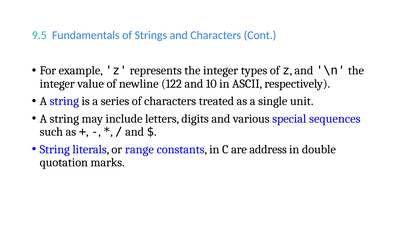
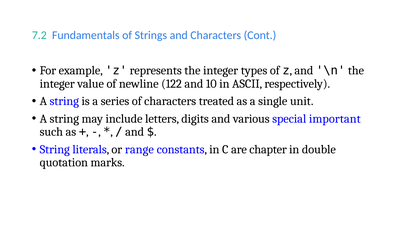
9.5: 9.5 -> 7.2
sequences: sequences -> important
address: address -> chapter
